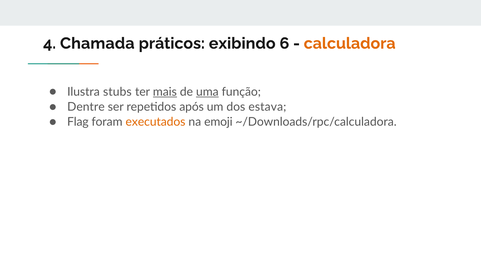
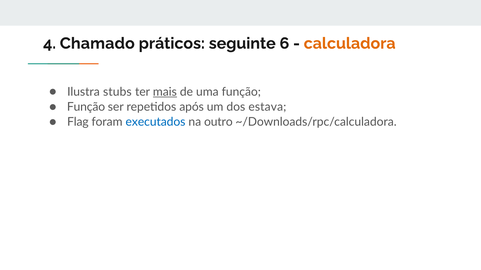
Chamada: Chamada -> Chamado
exibindo: exibindo -> seguinte
uma underline: present -> none
Dentre at (86, 107): Dentre -> Função
executados colour: orange -> blue
emoji: emoji -> outro
